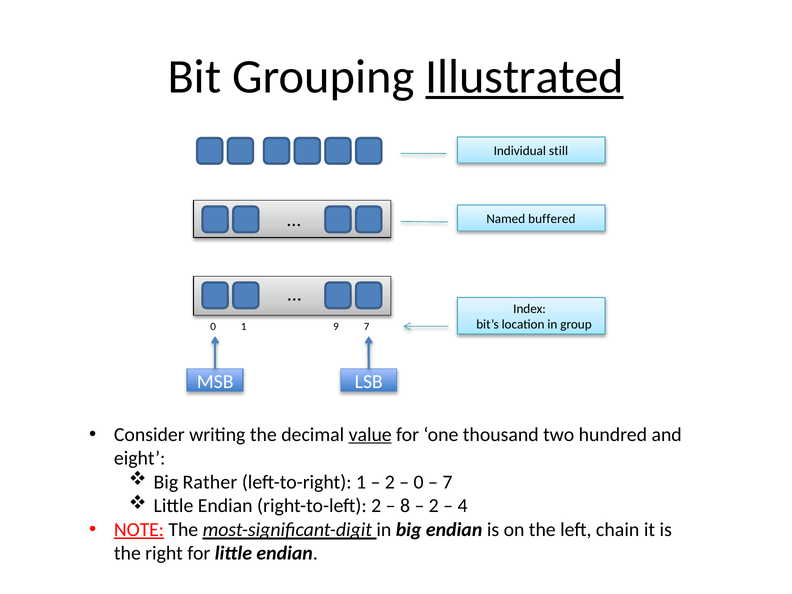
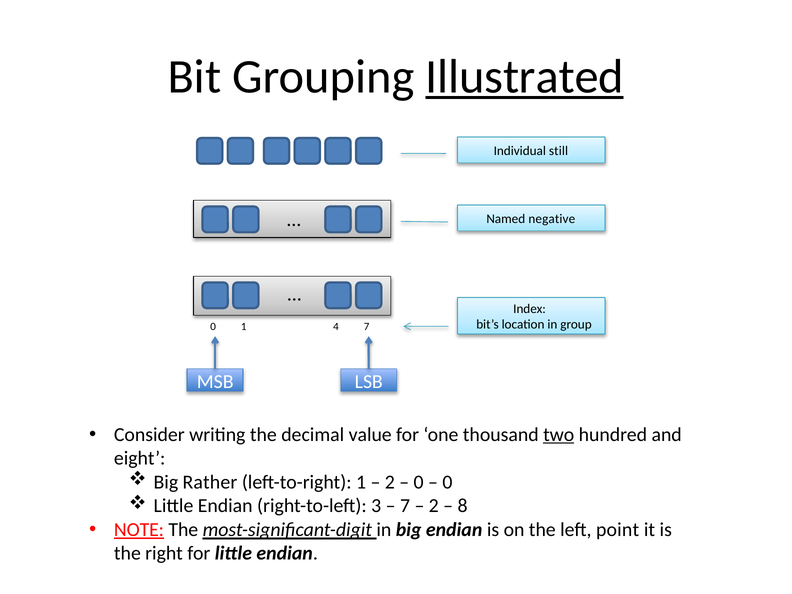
buffered: buffered -> negative
9: 9 -> 4
value underline: present -> none
two underline: none -> present
7 at (447, 482): 7 -> 0
right-to-left 2: 2 -> 3
8 at (405, 506): 8 -> 7
4: 4 -> 8
chain: chain -> point
